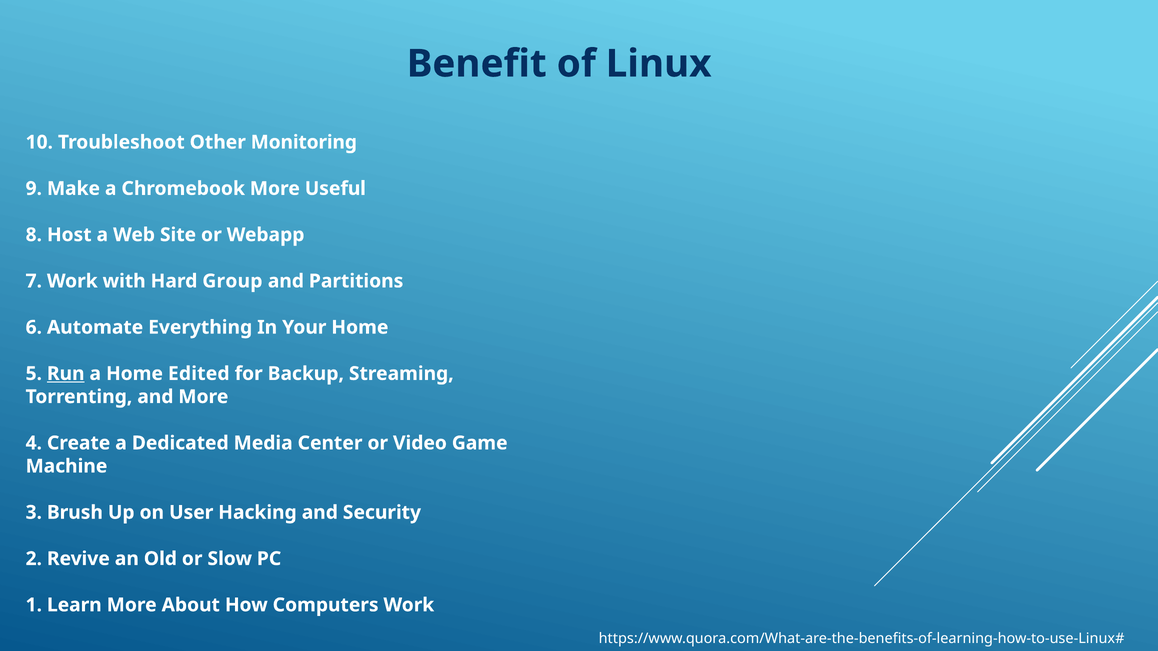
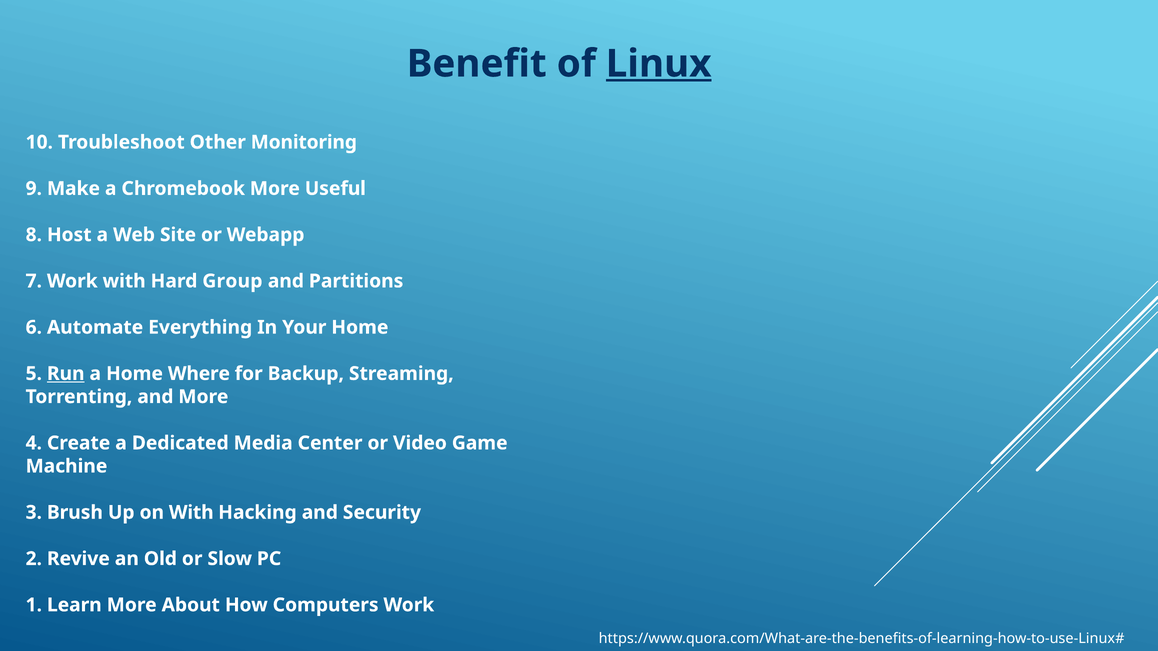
Linux underline: none -> present
Edited: Edited -> Where
on User: User -> With
